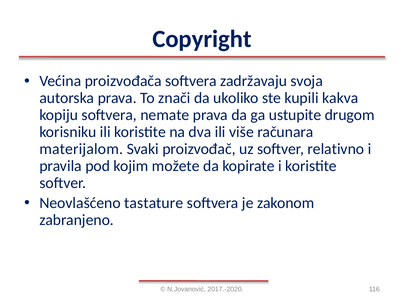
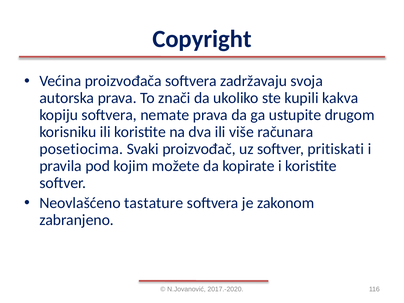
materijalom: materijalom -> posetiocima
relativno: relativno -> pritiskati
